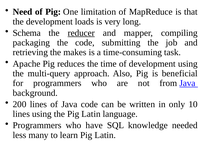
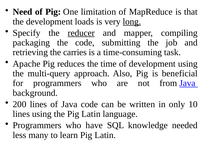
long underline: none -> present
Schema: Schema -> Specify
makes: makes -> carries
